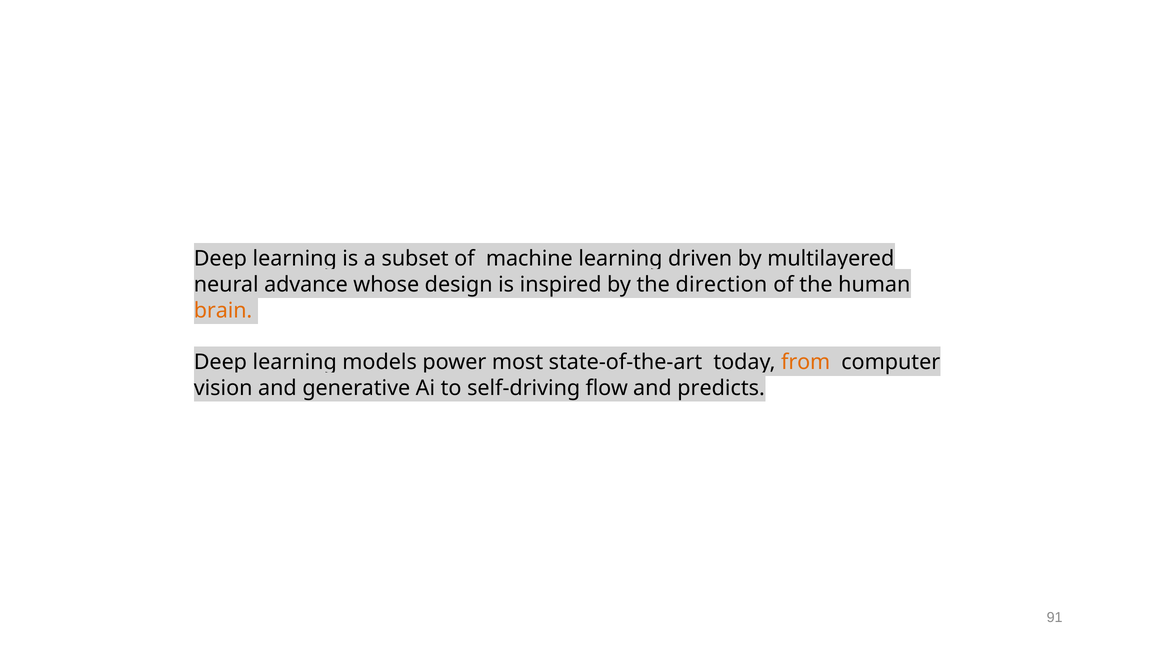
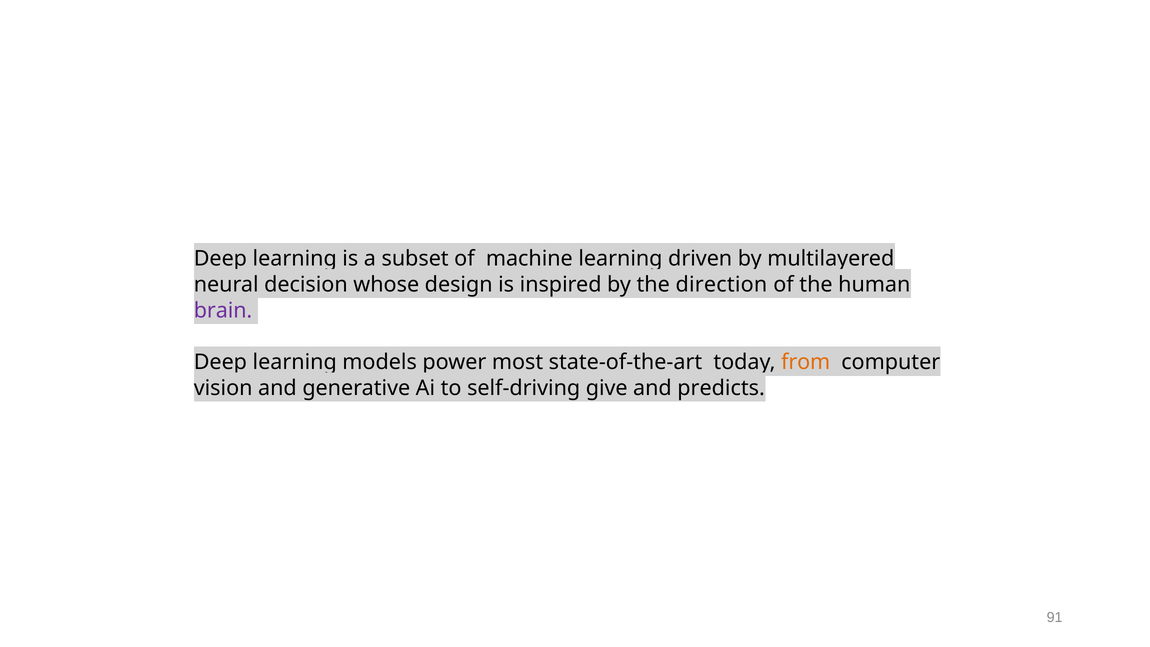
advance: advance -> decision
brain colour: orange -> purple
flow: flow -> give
